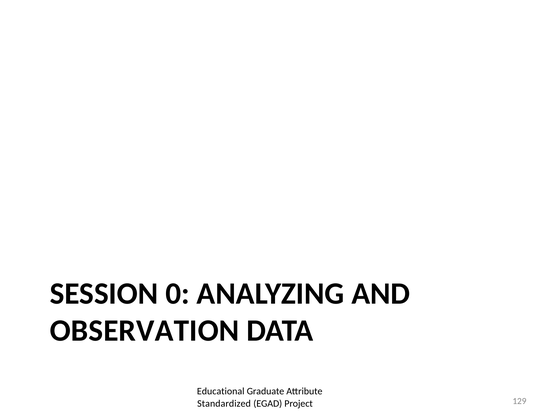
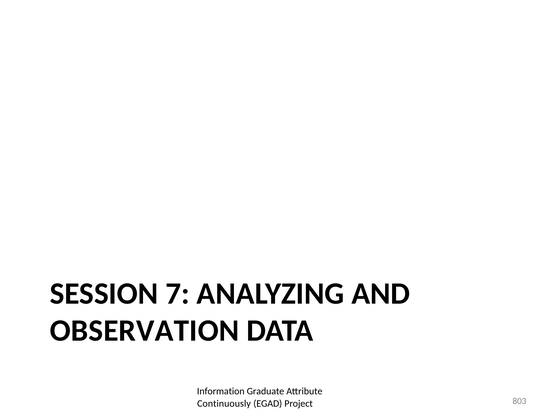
0: 0 -> 7
Educational: Educational -> Information
Standardized: Standardized -> Continuously
129: 129 -> 803
